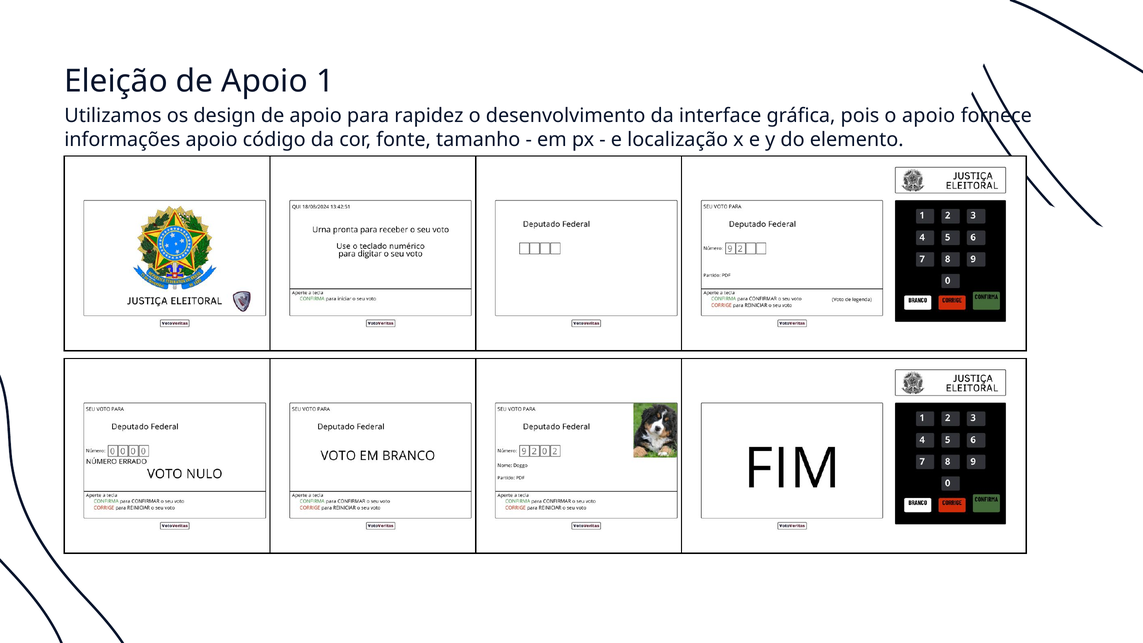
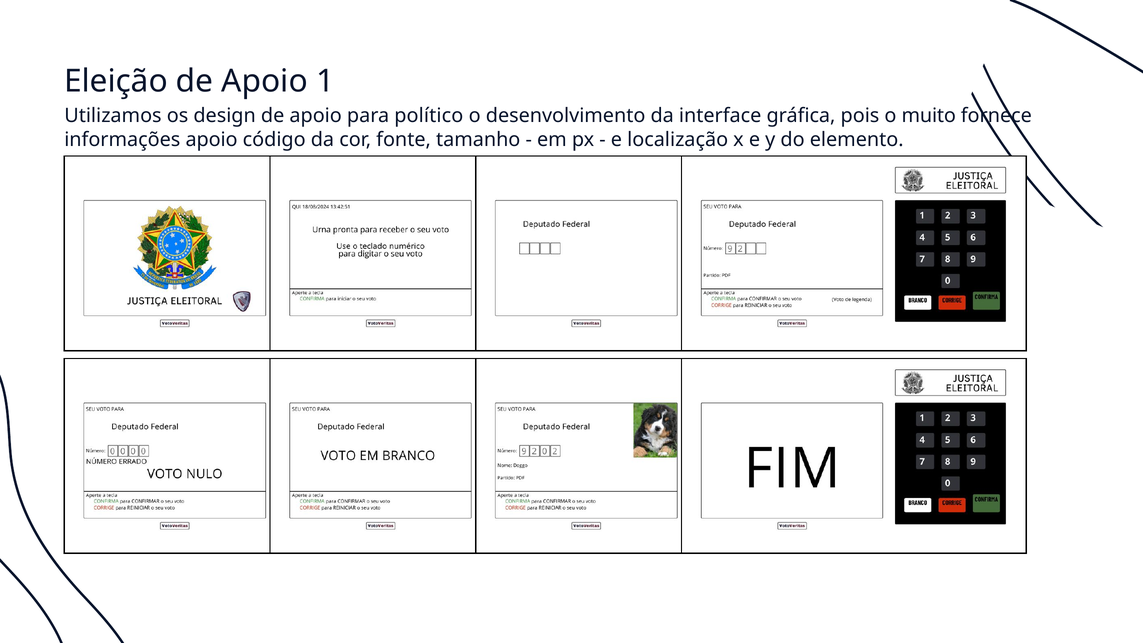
rapidez: rapidez -> político
o apoio: apoio -> muito
